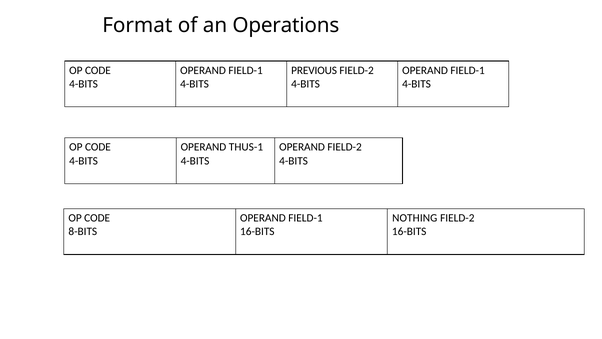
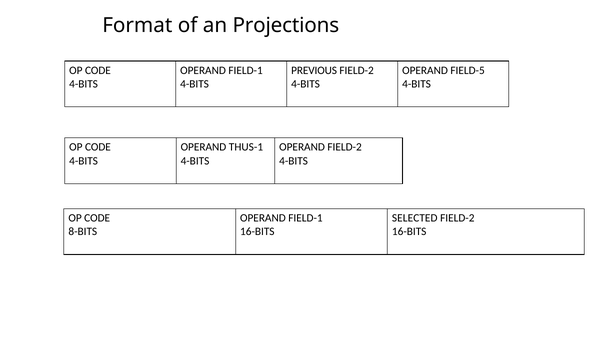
Operations: Operations -> Projections
FIELD-1 at (468, 70): FIELD-1 -> FIELD-5
NOTHING: NOTHING -> SELECTED
